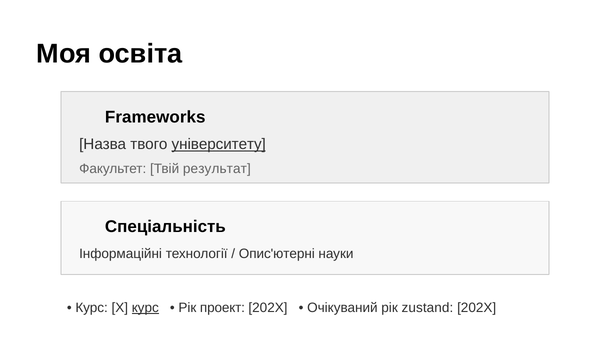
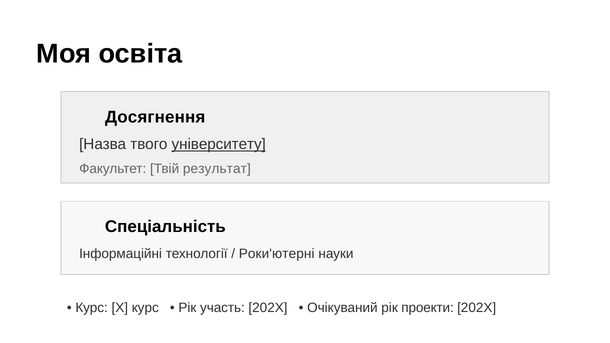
Frameworks: Frameworks -> Досягнення
Опис'ютерні: Опис'ютерні -> Роки'ютерні
курс at (145, 308) underline: present -> none
проект: проект -> участь
zustand: zustand -> проекти
